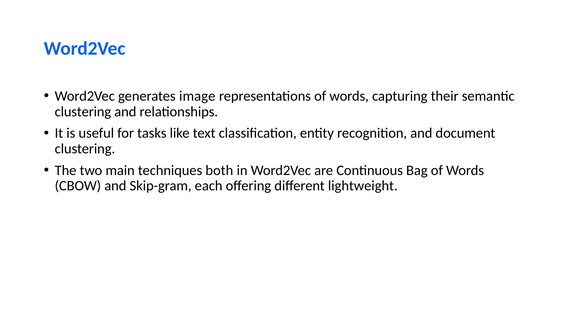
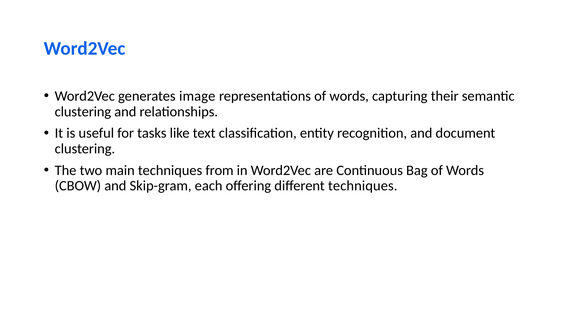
both: both -> from
different lightweight: lightweight -> techniques
